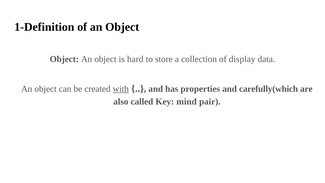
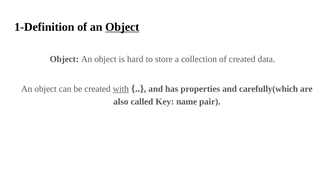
Object at (122, 27) underline: none -> present
of display: display -> created
mind: mind -> name
